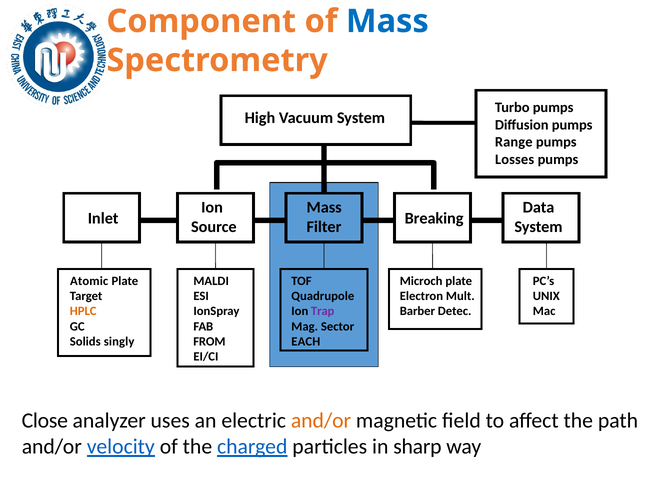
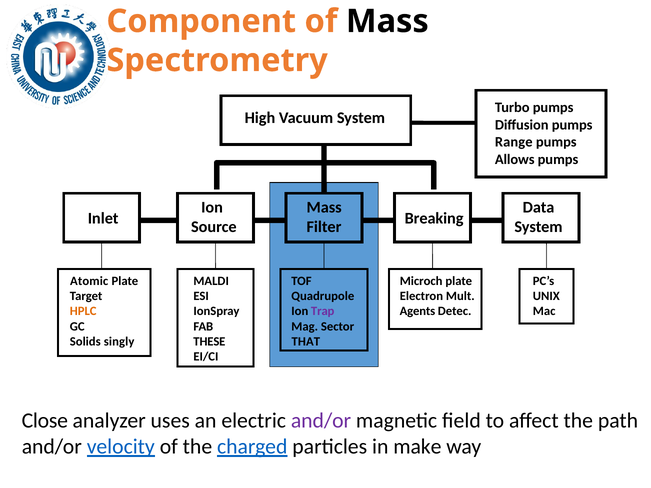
Mass at (387, 21) colour: blue -> black
Losses: Losses -> Allows
Barber: Barber -> Agents
FROM: FROM -> THESE
EACH: EACH -> THAT
and/or at (321, 421) colour: orange -> purple
sharp: sharp -> make
